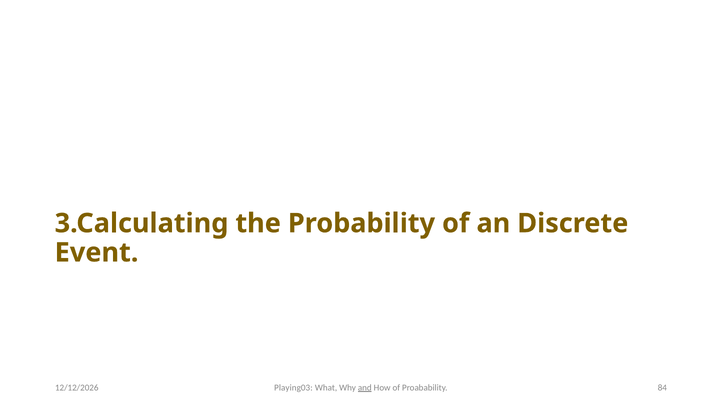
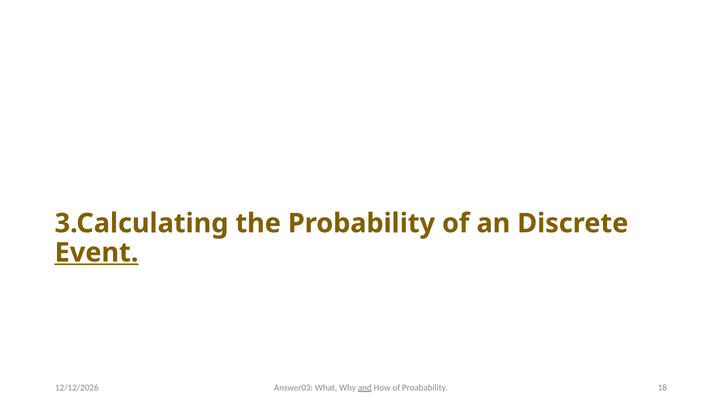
Event underline: none -> present
Playing03: Playing03 -> Answer03
84: 84 -> 18
